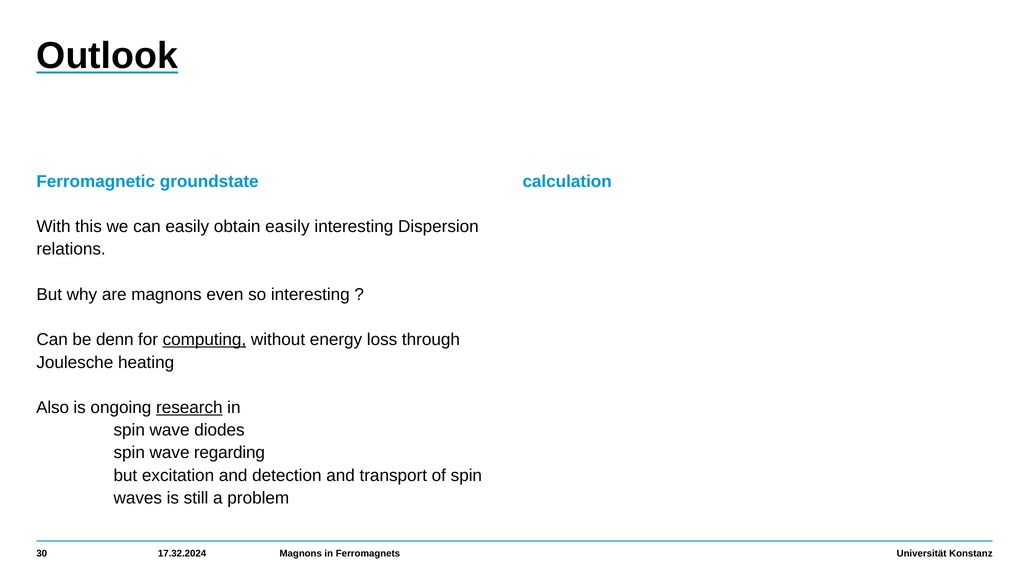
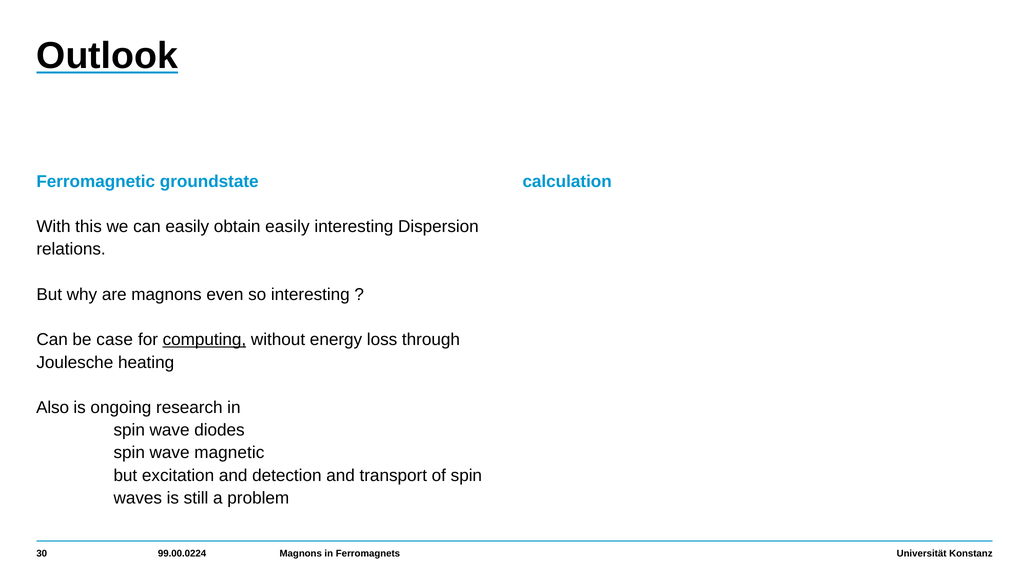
denn: denn -> case
research underline: present -> none
regarding: regarding -> magnetic
17.32.2024: 17.32.2024 -> 99.00.0224
